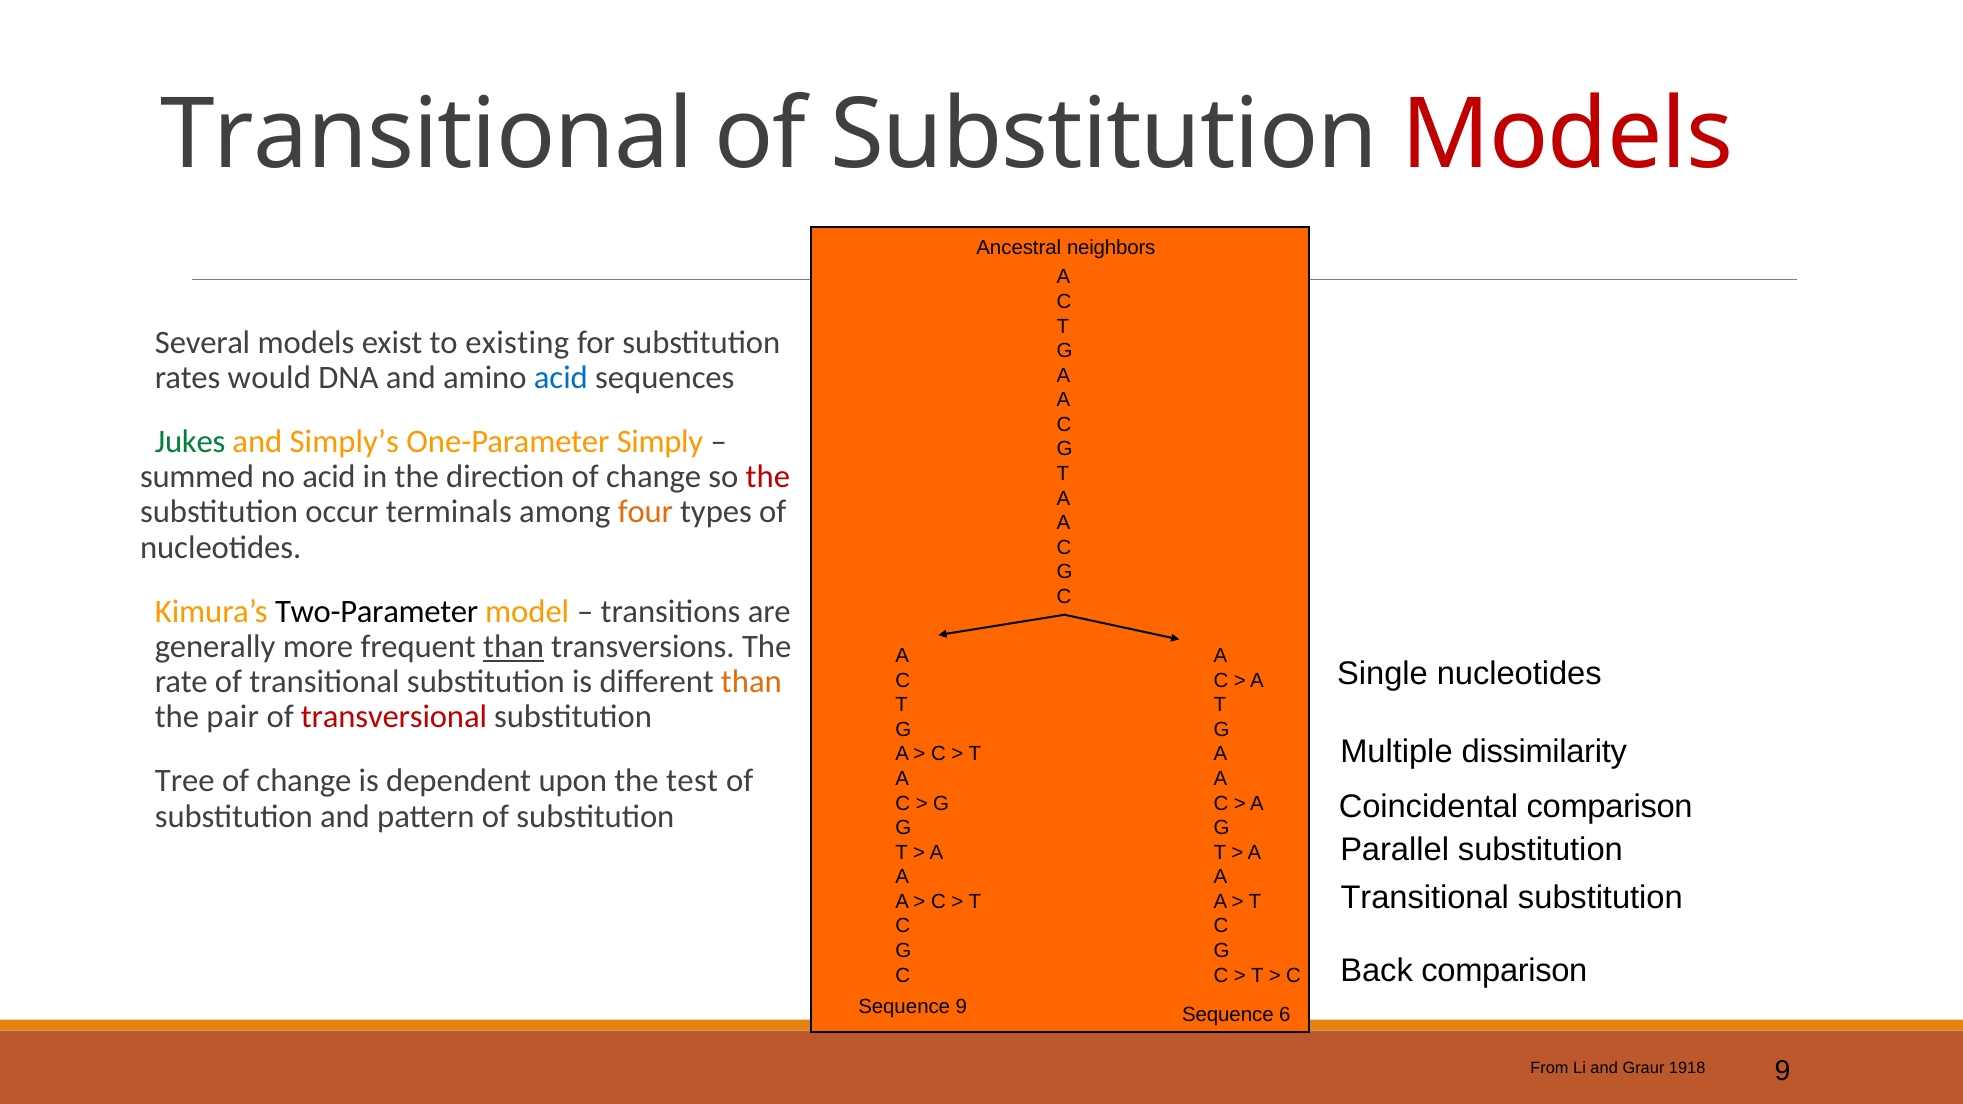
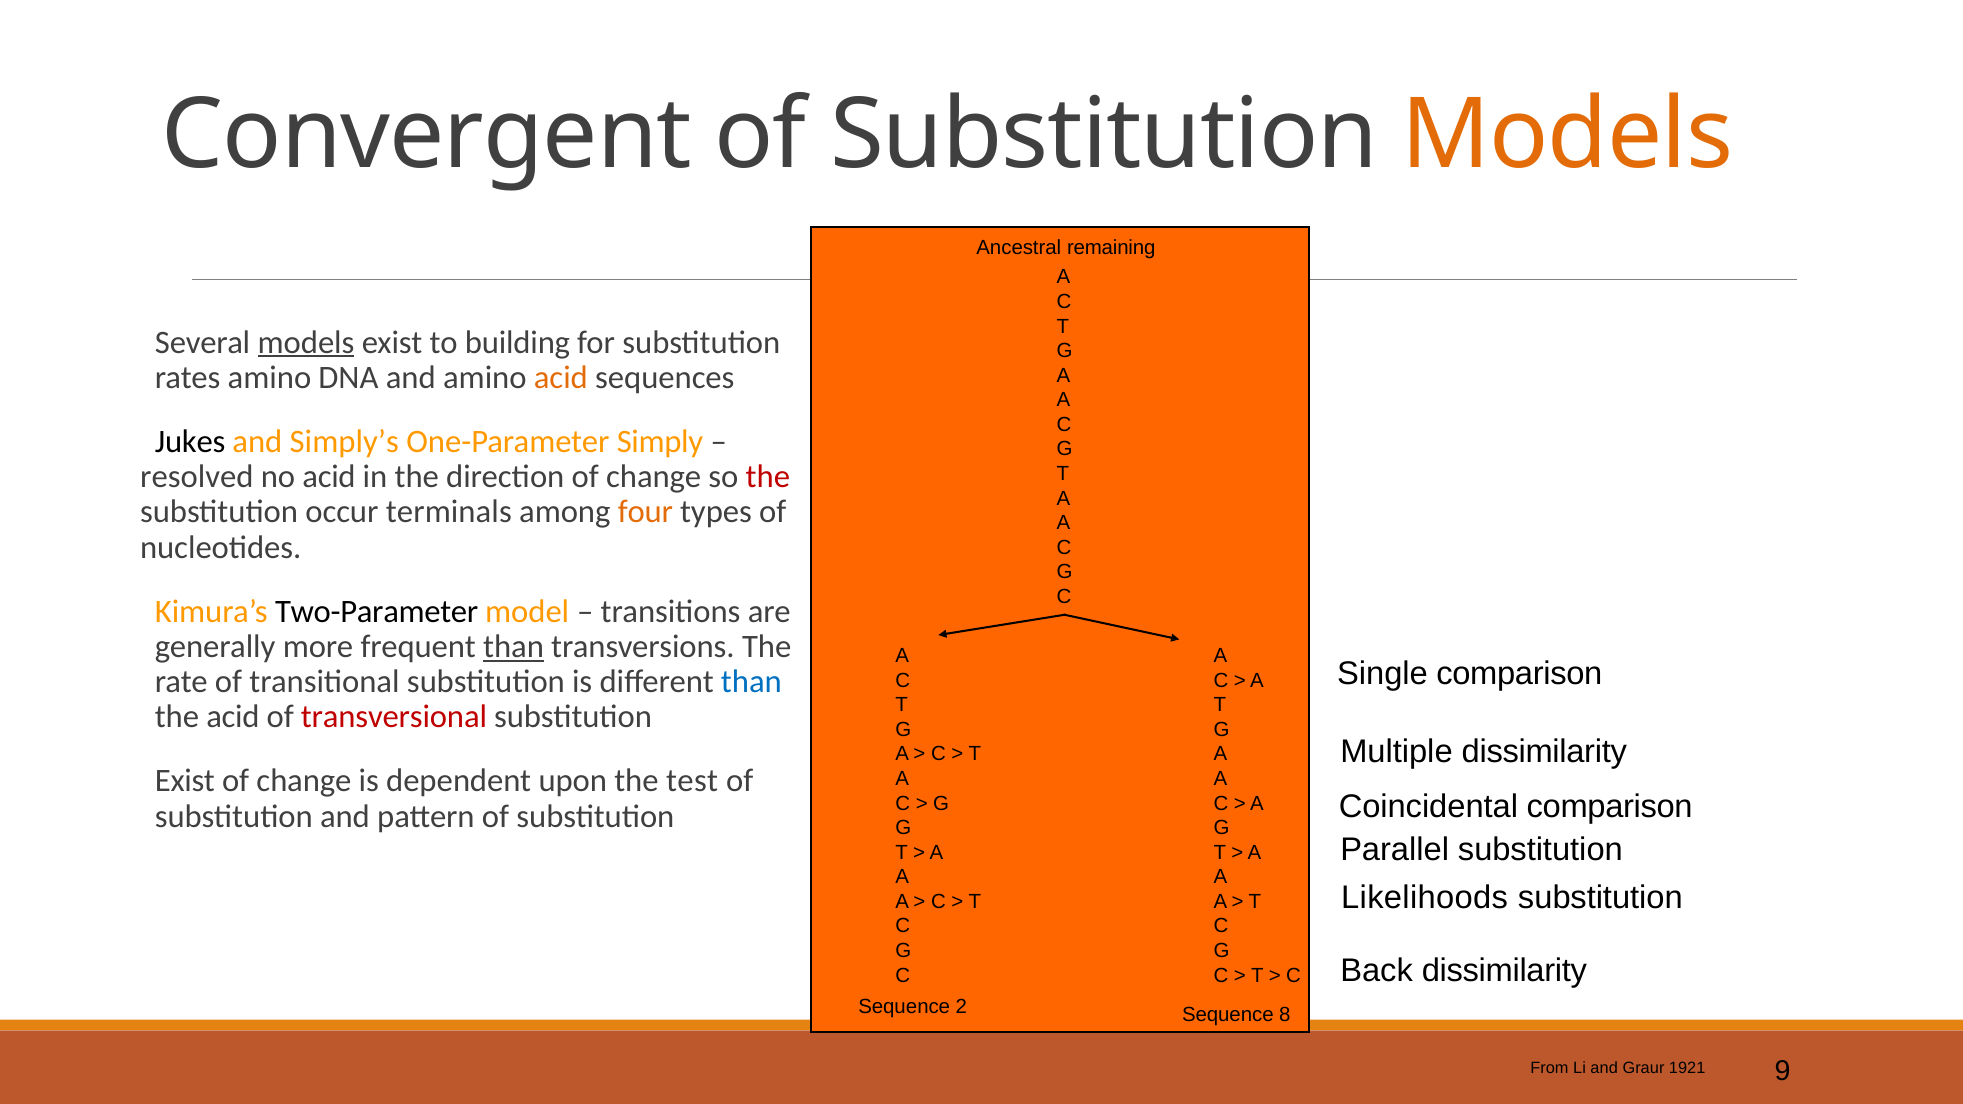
Transitional at (427, 135): Transitional -> Convergent
Models at (1567, 135) colour: red -> orange
neighbors: neighbors -> remaining
models at (306, 342) underline: none -> present
existing: existing -> building
rates would: would -> amino
acid at (561, 378) colour: blue -> orange
Jukes colour: green -> black
summed: summed -> resolved
Single nucleotides: nucleotides -> comparison
than at (751, 682) colour: orange -> blue
the pair: pair -> acid
Tree at (185, 781): Tree -> Exist
Transitional at (1425, 898): Transitional -> Likelihoods
Back comparison: comparison -> dissimilarity
Sequence 9: 9 -> 2
6: 6 -> 8
1918: 1918 -> 1921
